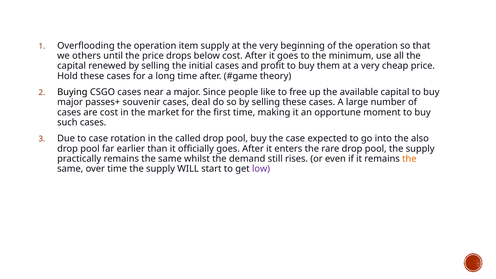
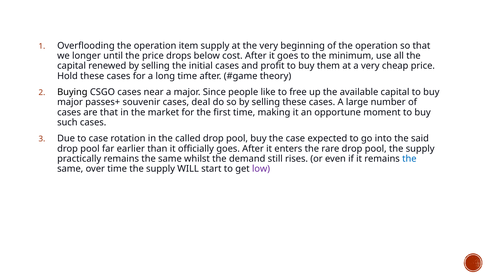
others: others -> longer
are cost: cost -> that
also: also -> said
the at (409, 159) colour: orange -> blue
